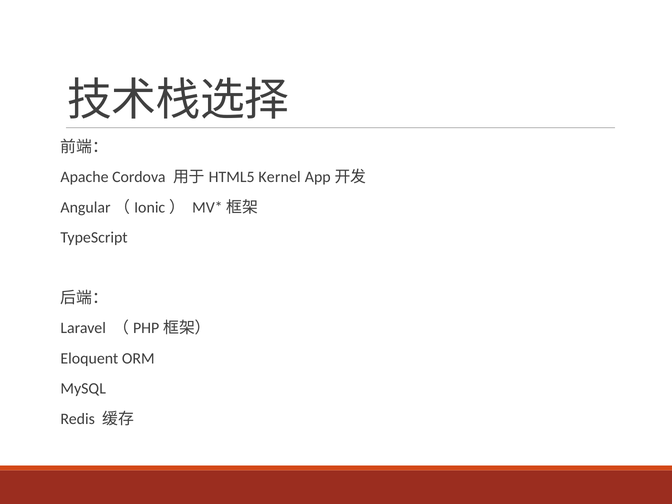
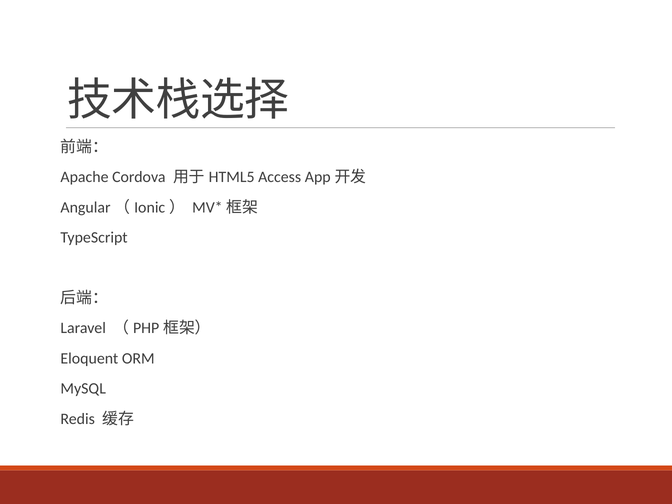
Kernel: Kernel -> Access
